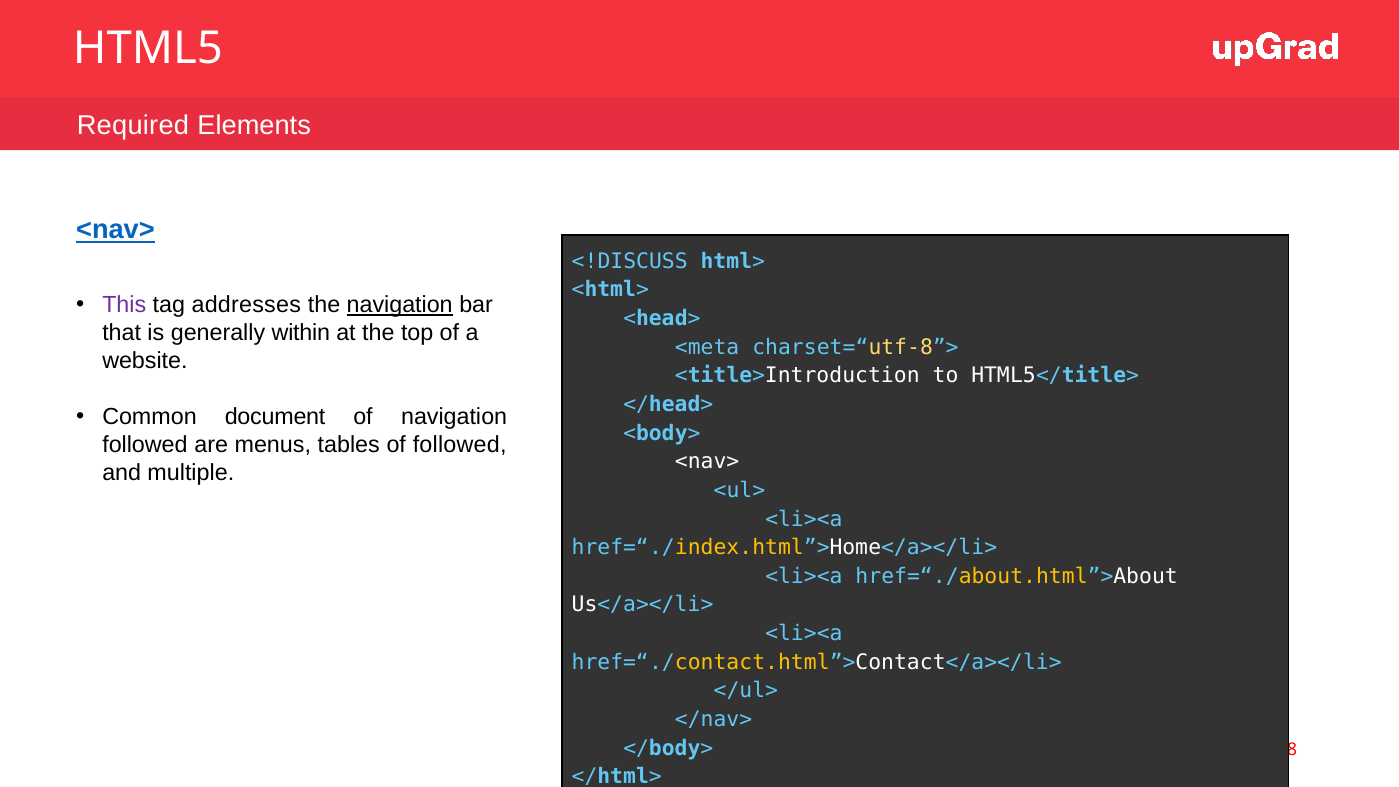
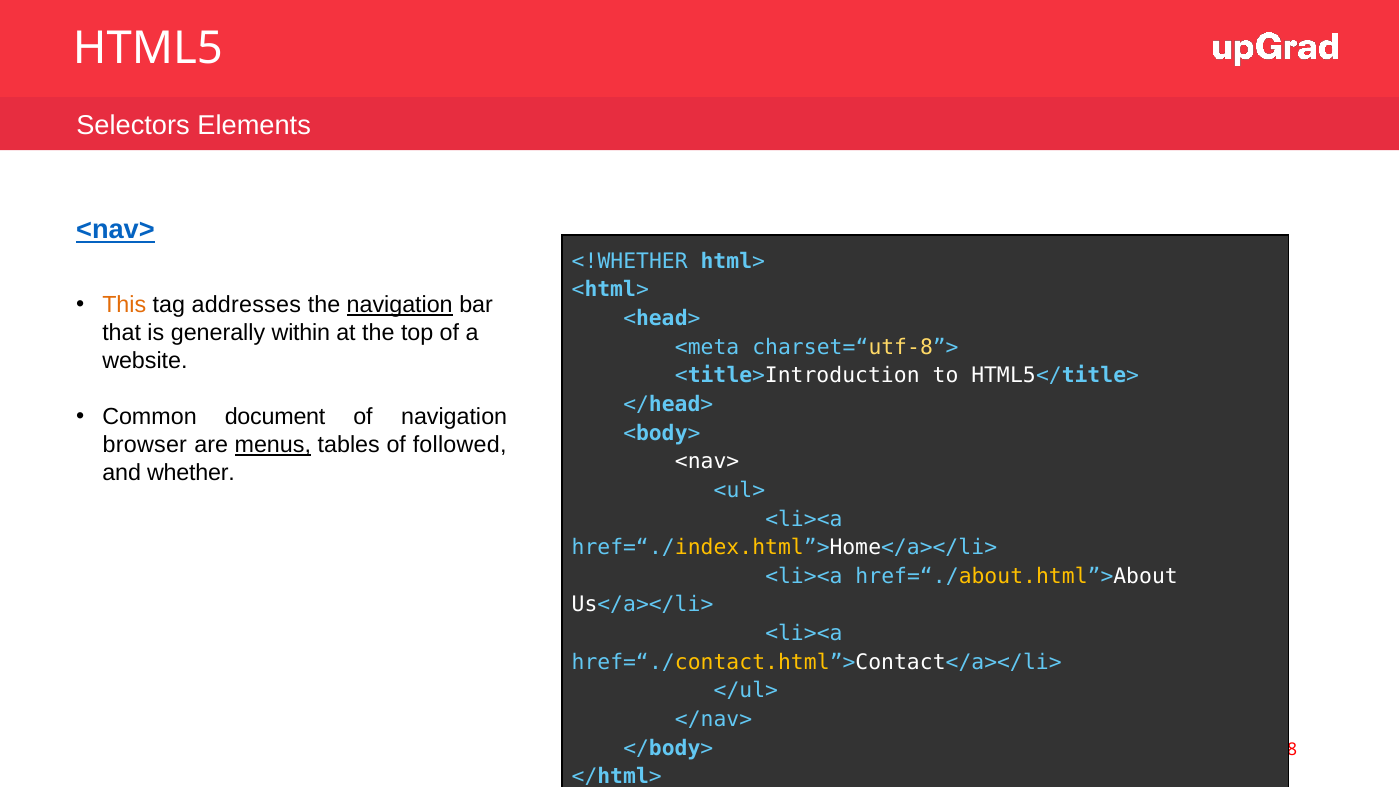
Required: Required -> Selectors
<!DISCUSS: <!DISCUSS -> <!WHETHER
This colour: purple -> orange
followed at (145, 445): followed -> browser
menus underline: none -> present
multiple: multiple -> whether
